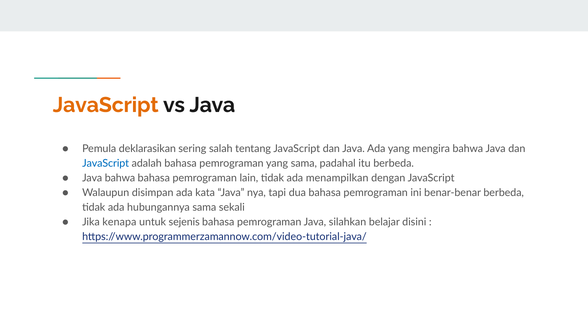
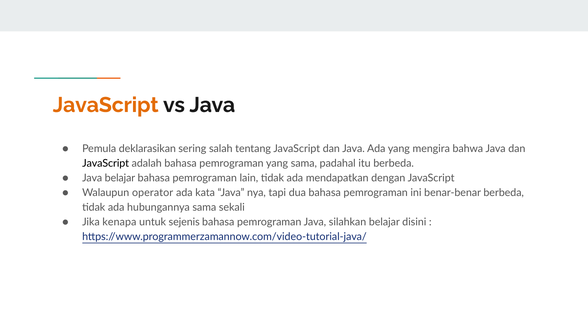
JavaScript at (106, 163) colour: blue -> black
Java bahwa: bahwa -> belajar
menampilkan: menampilkan -> mendapatkan
disimpan: disimpan -> operator
